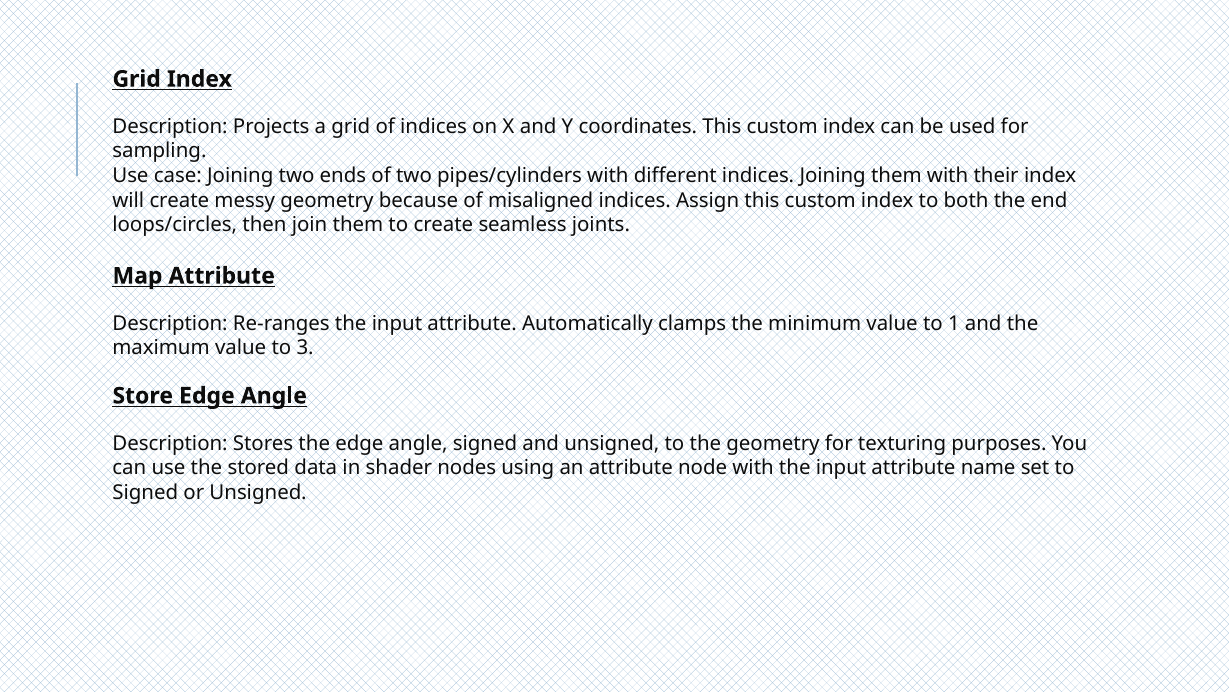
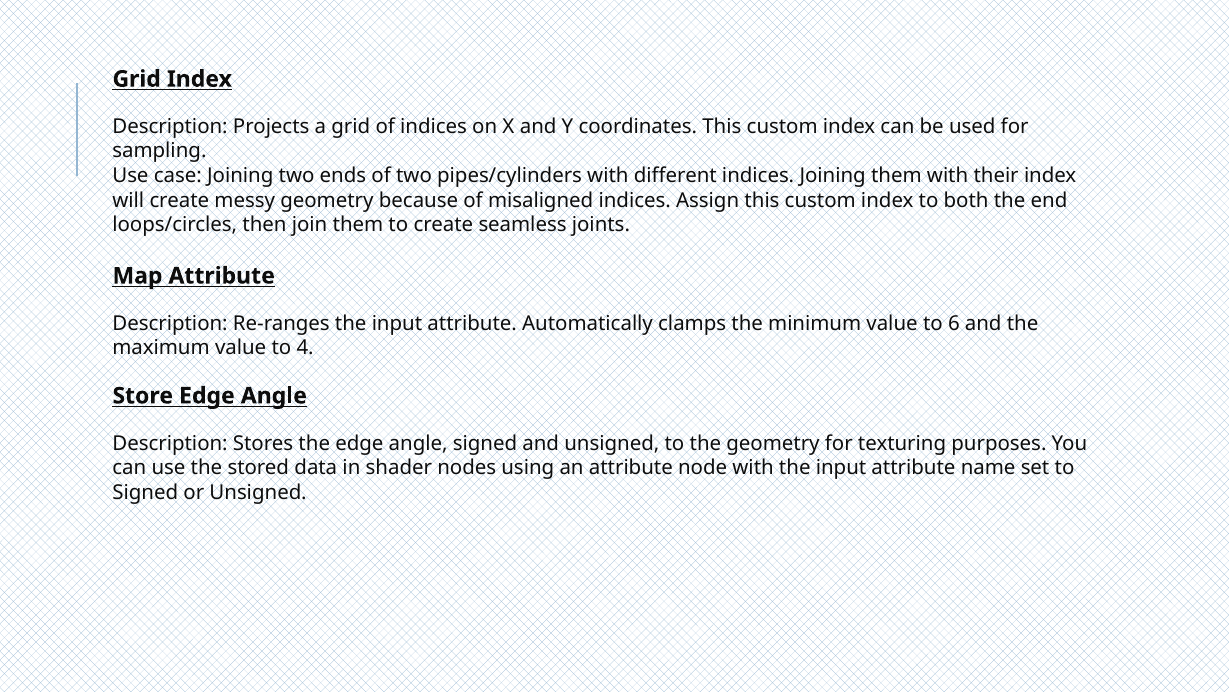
1: 1 -> 6
3: 3 -> 4
